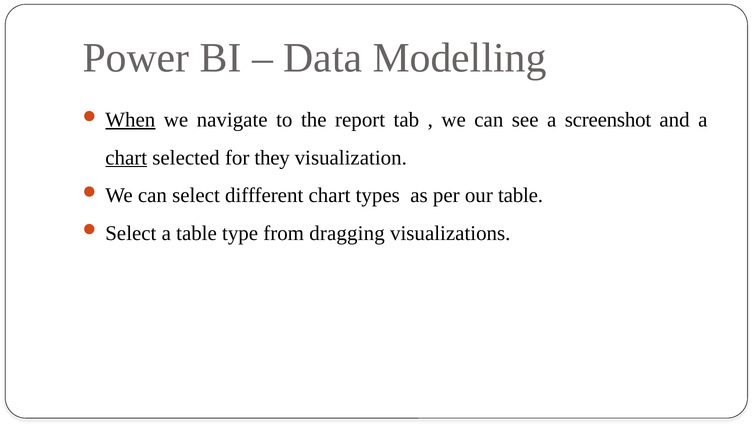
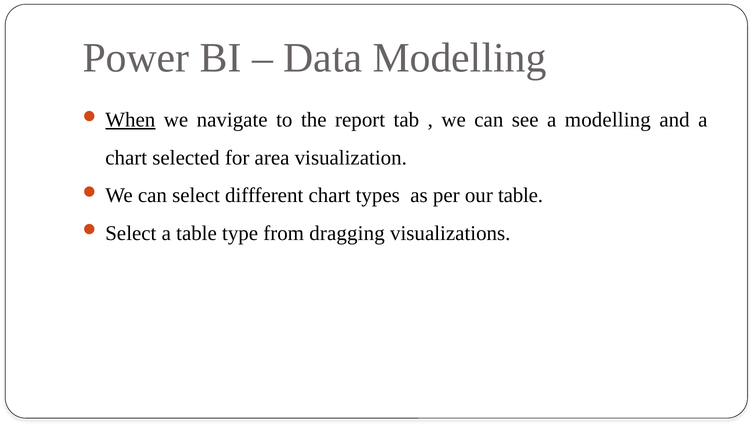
a screenshot: screenshot -> modelling
chart at (126, 157) underline: present -> none
they: they -> area
